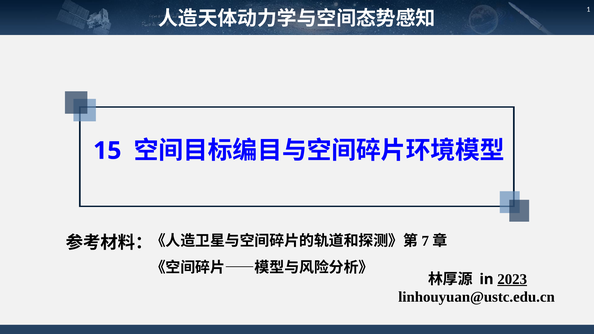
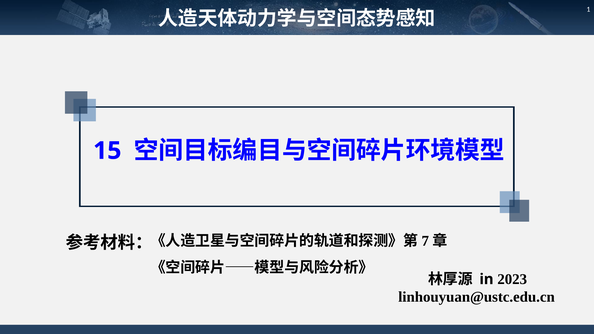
2023 underline: present -> none
